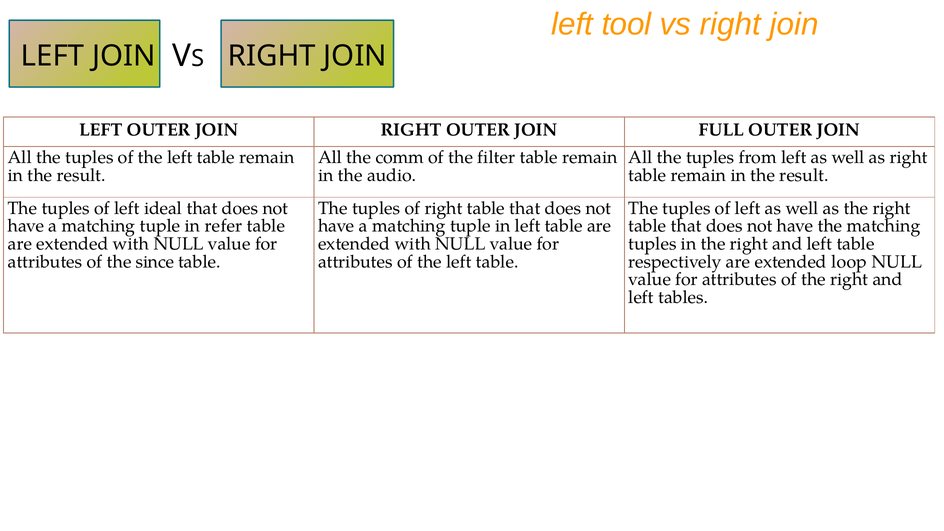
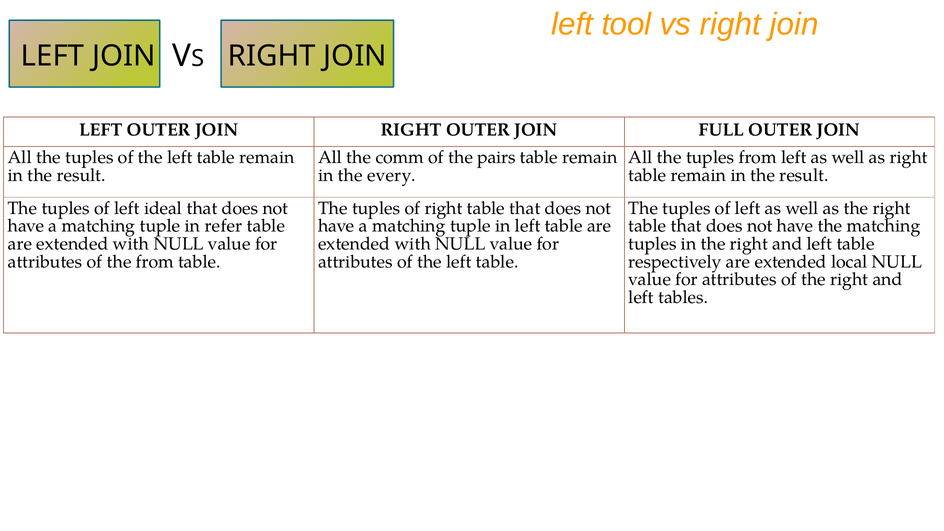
filter: filter -> pairs
audio: audio -> every
the since: since -> from
loop: loop -> local
